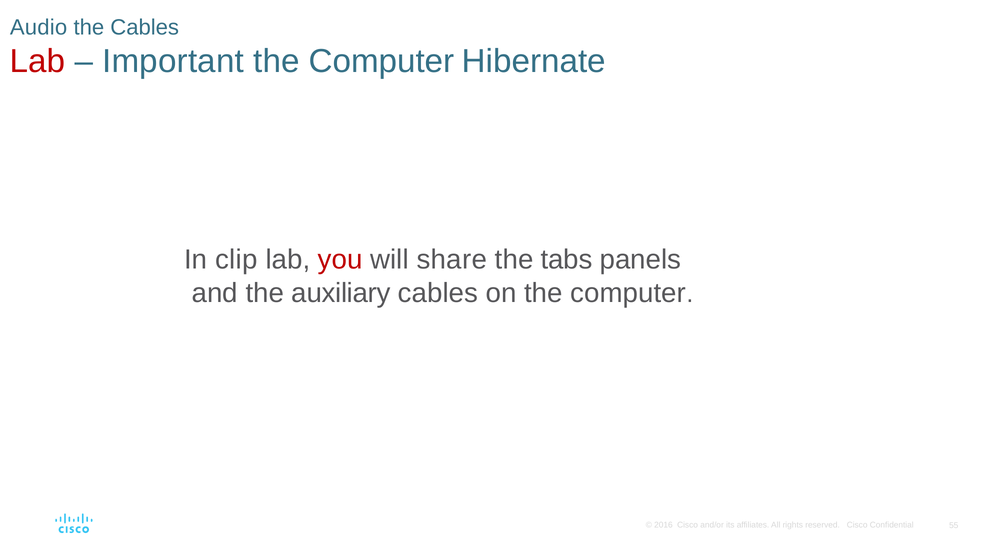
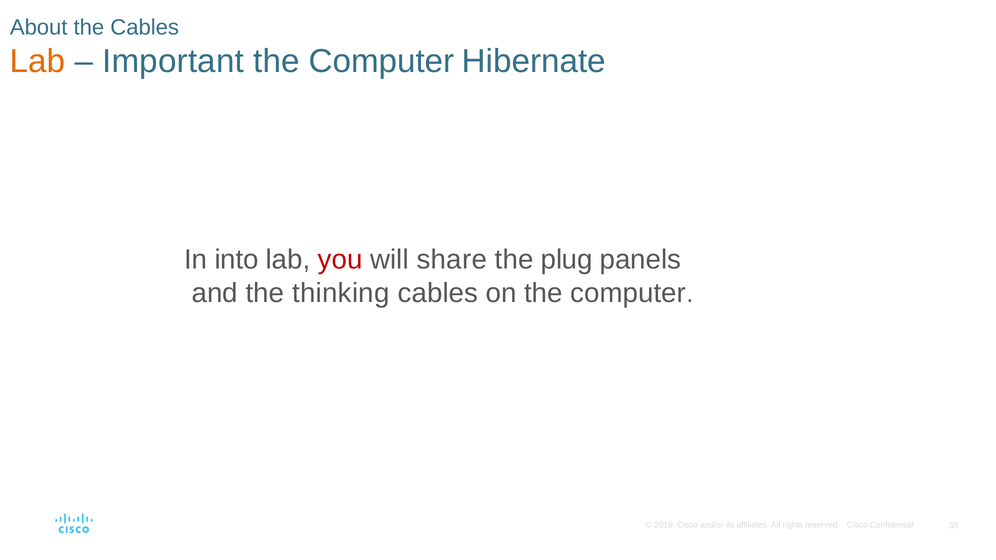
Audio: Audio -> About
Lab at (38, 61) colour: red -> orange
clip: clip -> into
tabs: tabs -> plug
auxiliary: auxiliary -> thinking
